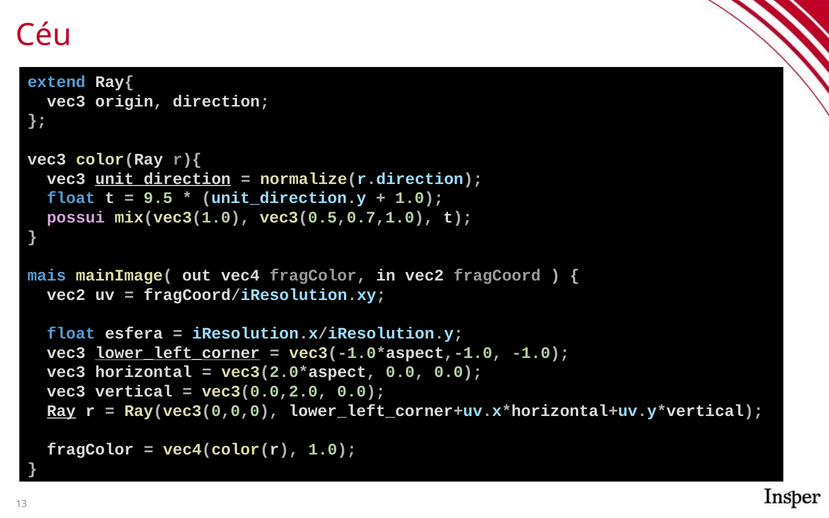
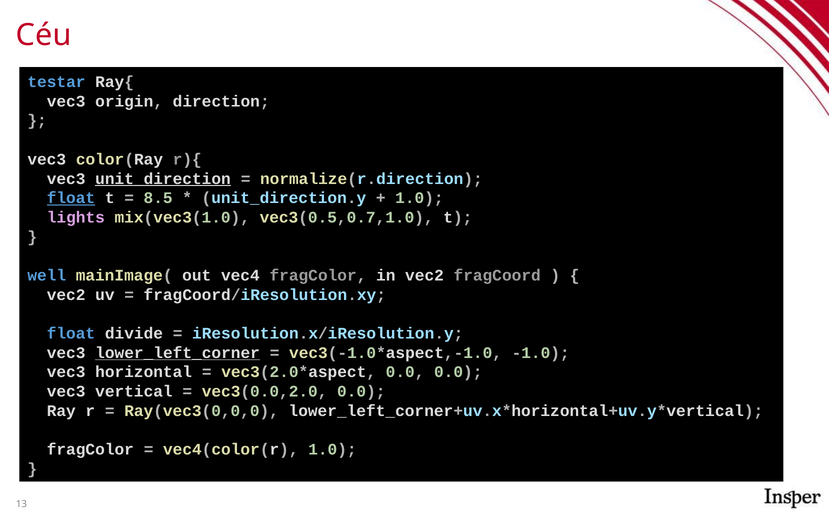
extend: extend -> testar
float at (71, 198) underline: none -> present
9.5: 9.5 -> 8.5
possui: possui -> lights
mais: mais -> well
esfera: esfera -> divide
Ray underline: present -> none
